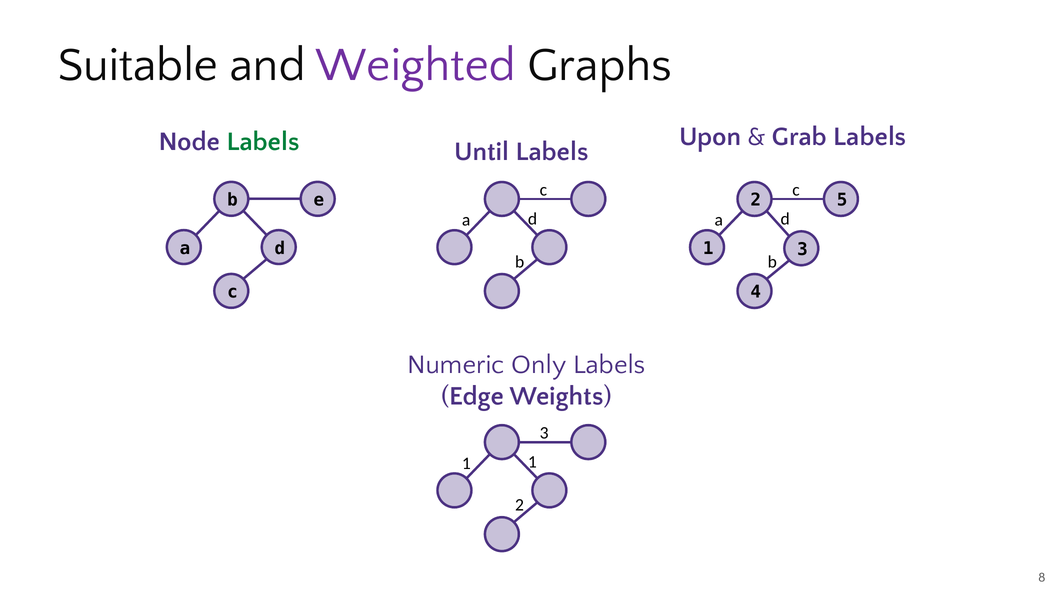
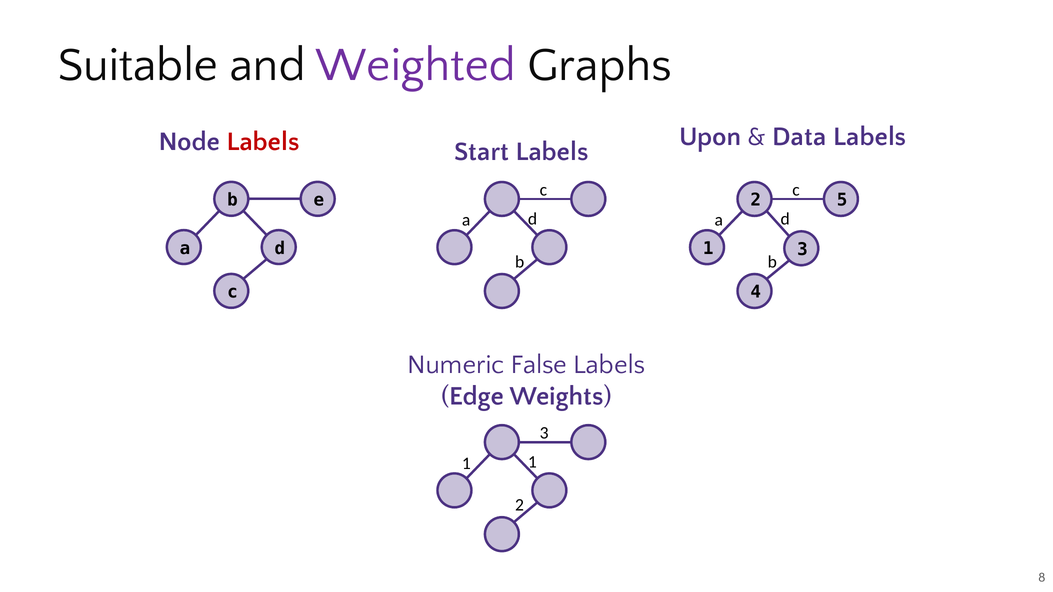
Grab: Grab -> Data
Labels at (263, 142) colour: green -> red
Until: Until -> Start
Only: Only -> False
